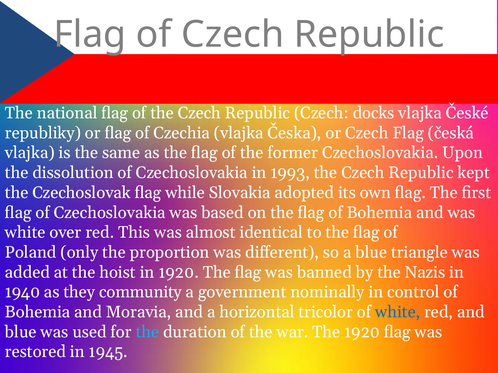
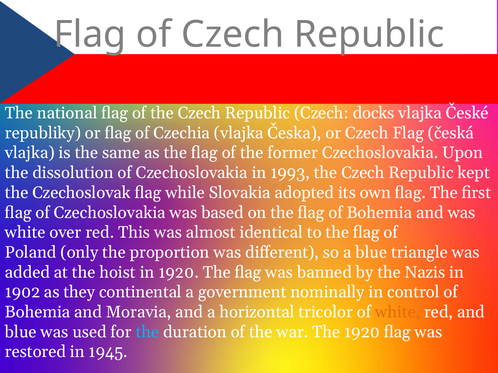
1940: 1940 -> 1902
community: community -> continental
white at (398, 312) colour: blue -> orange
